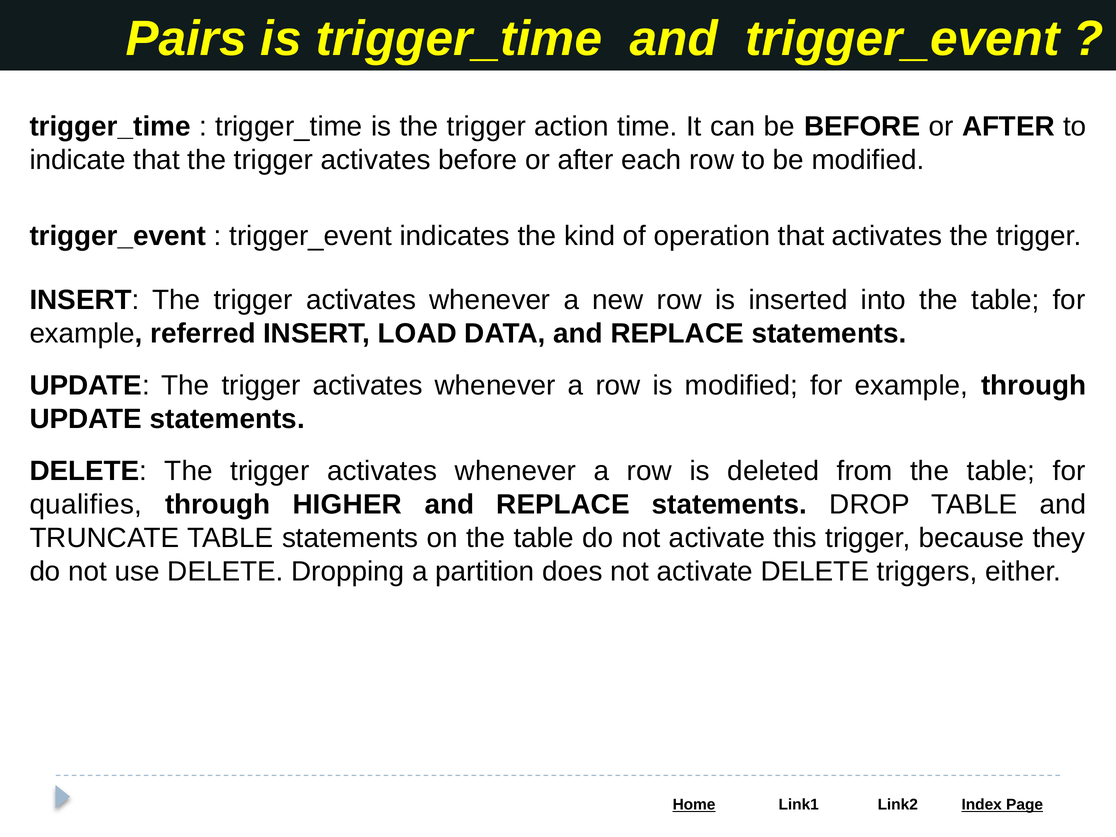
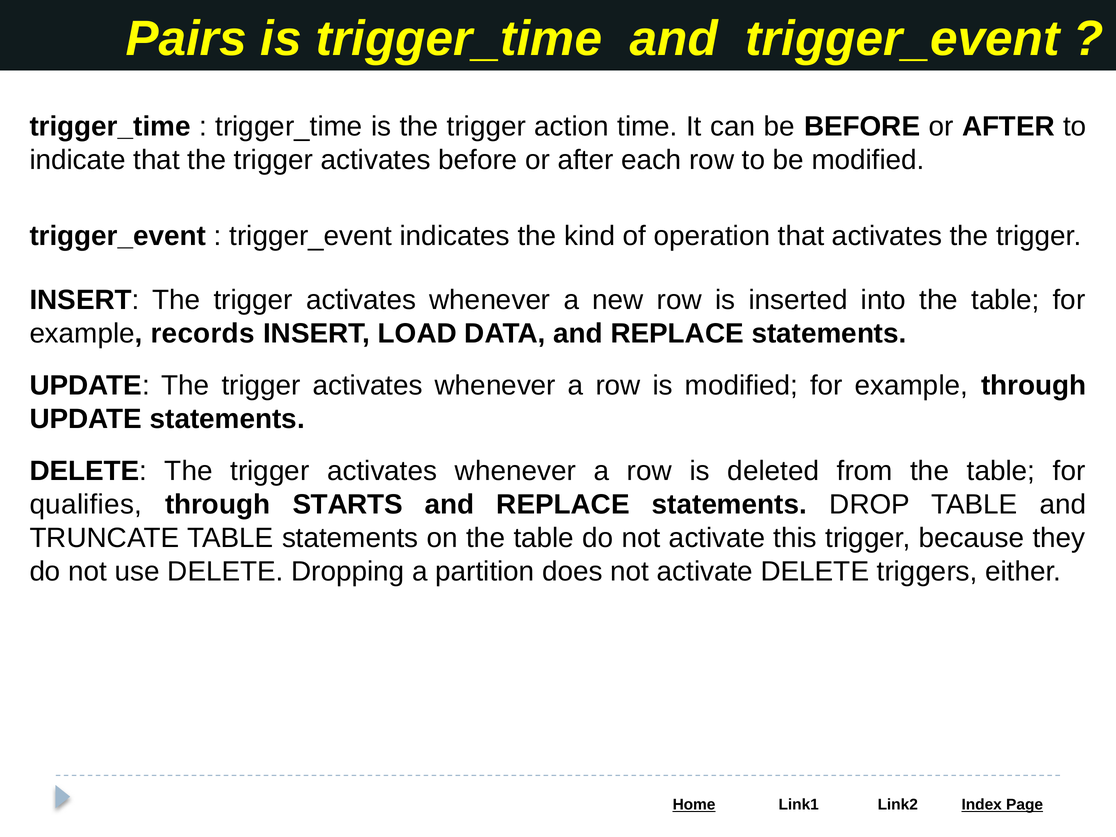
referred: referred -> records
HIGHER: HIGHER -> STARTS
